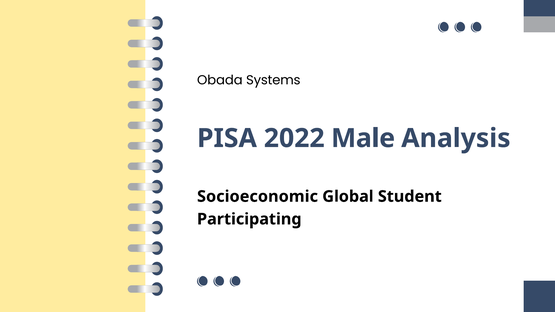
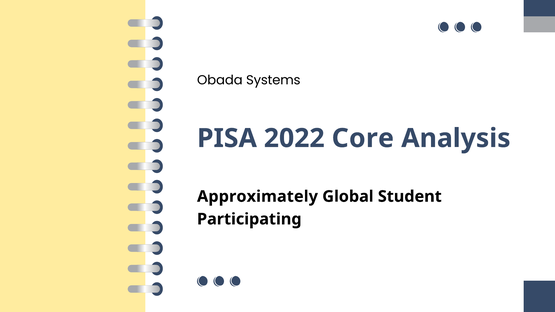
Male: Male -> Core
Socioeconomic: Socioeconomic -> Approximately
